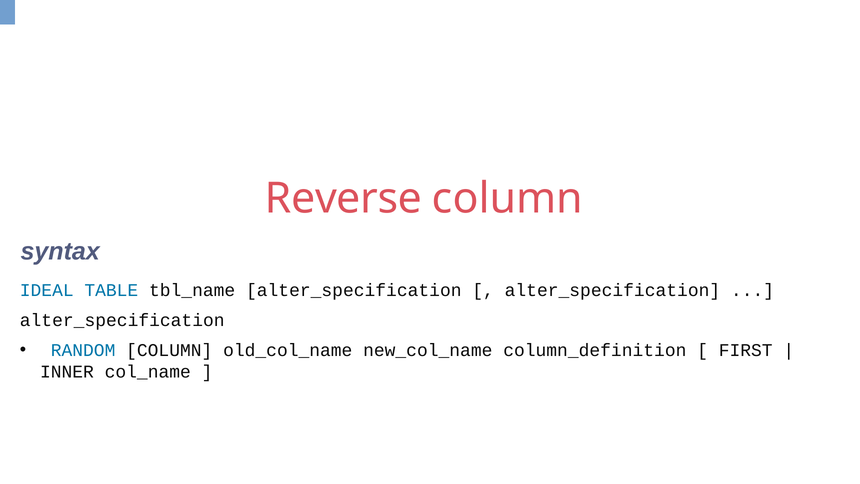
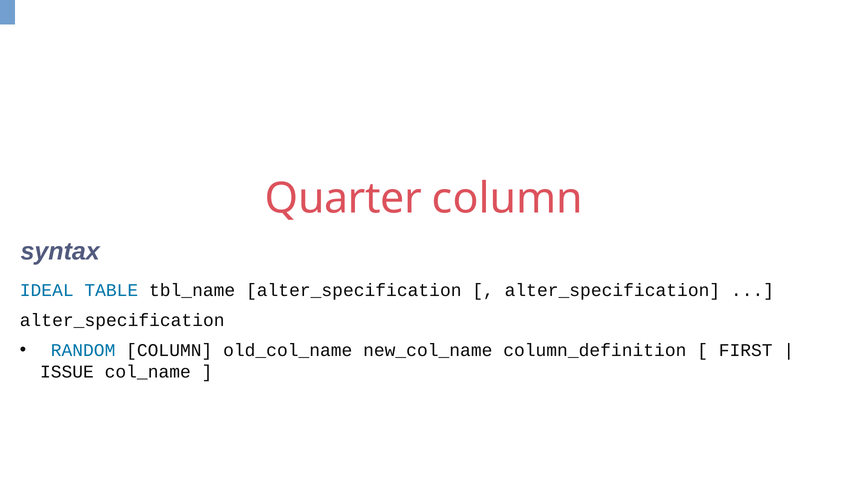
Reverse: Reverse -> Quarter
INNER: INNER -> ISSUE
